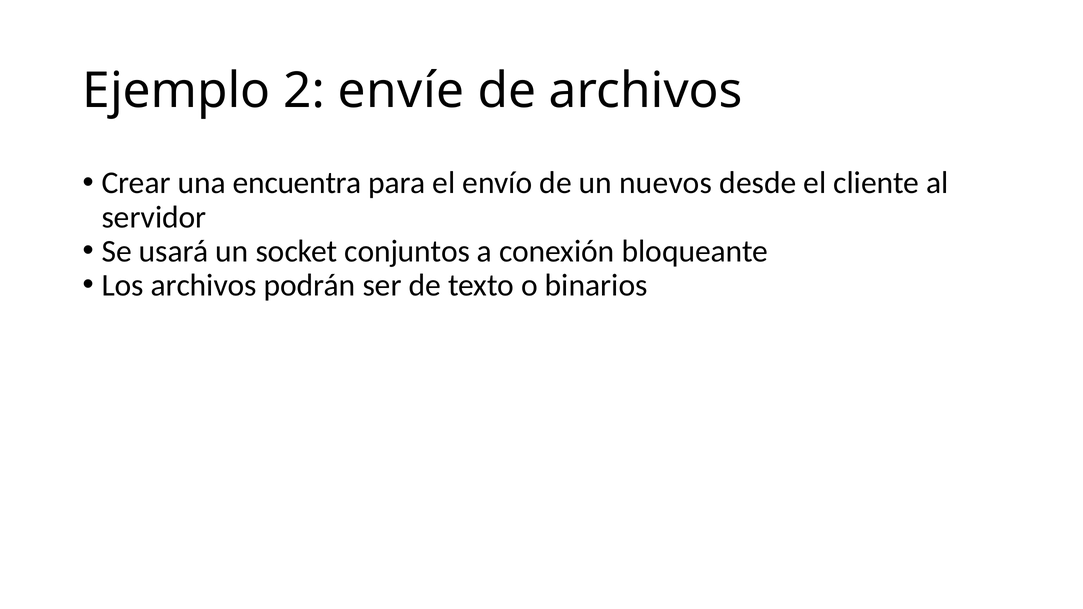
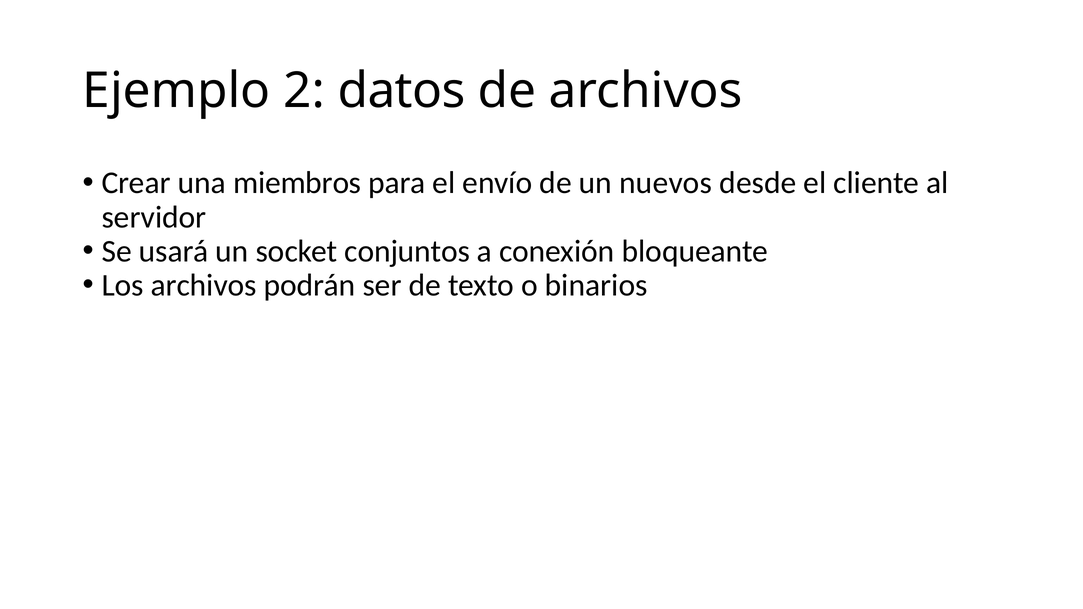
envíe: envíe -> datos
encuentra: encuentra -> miembros
